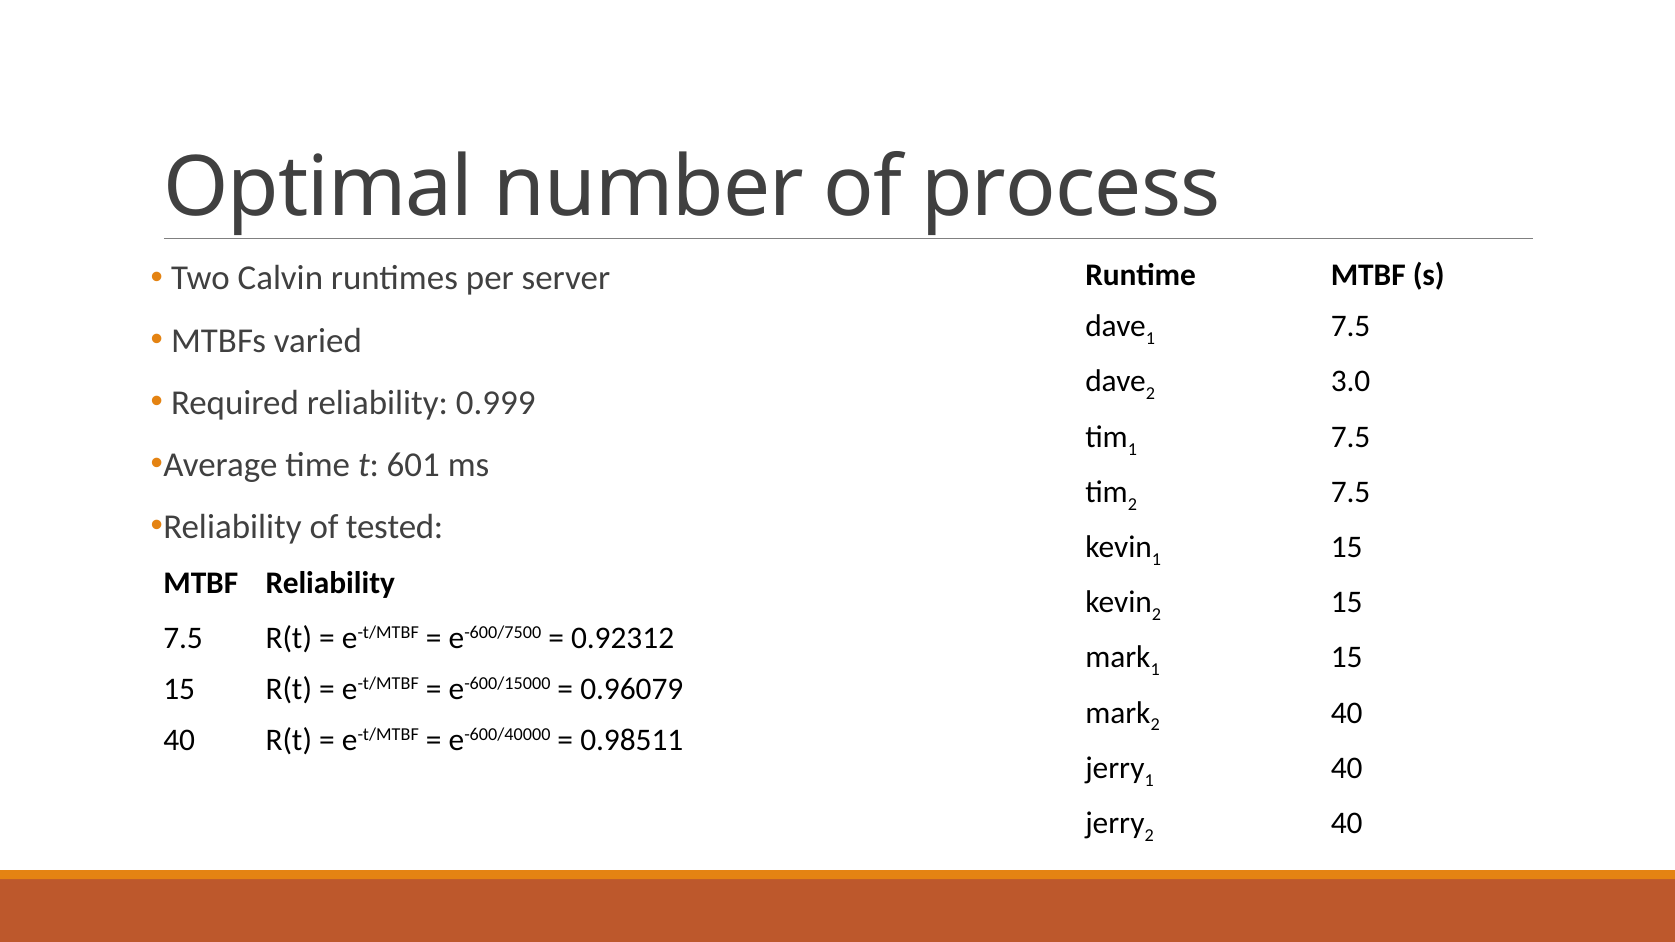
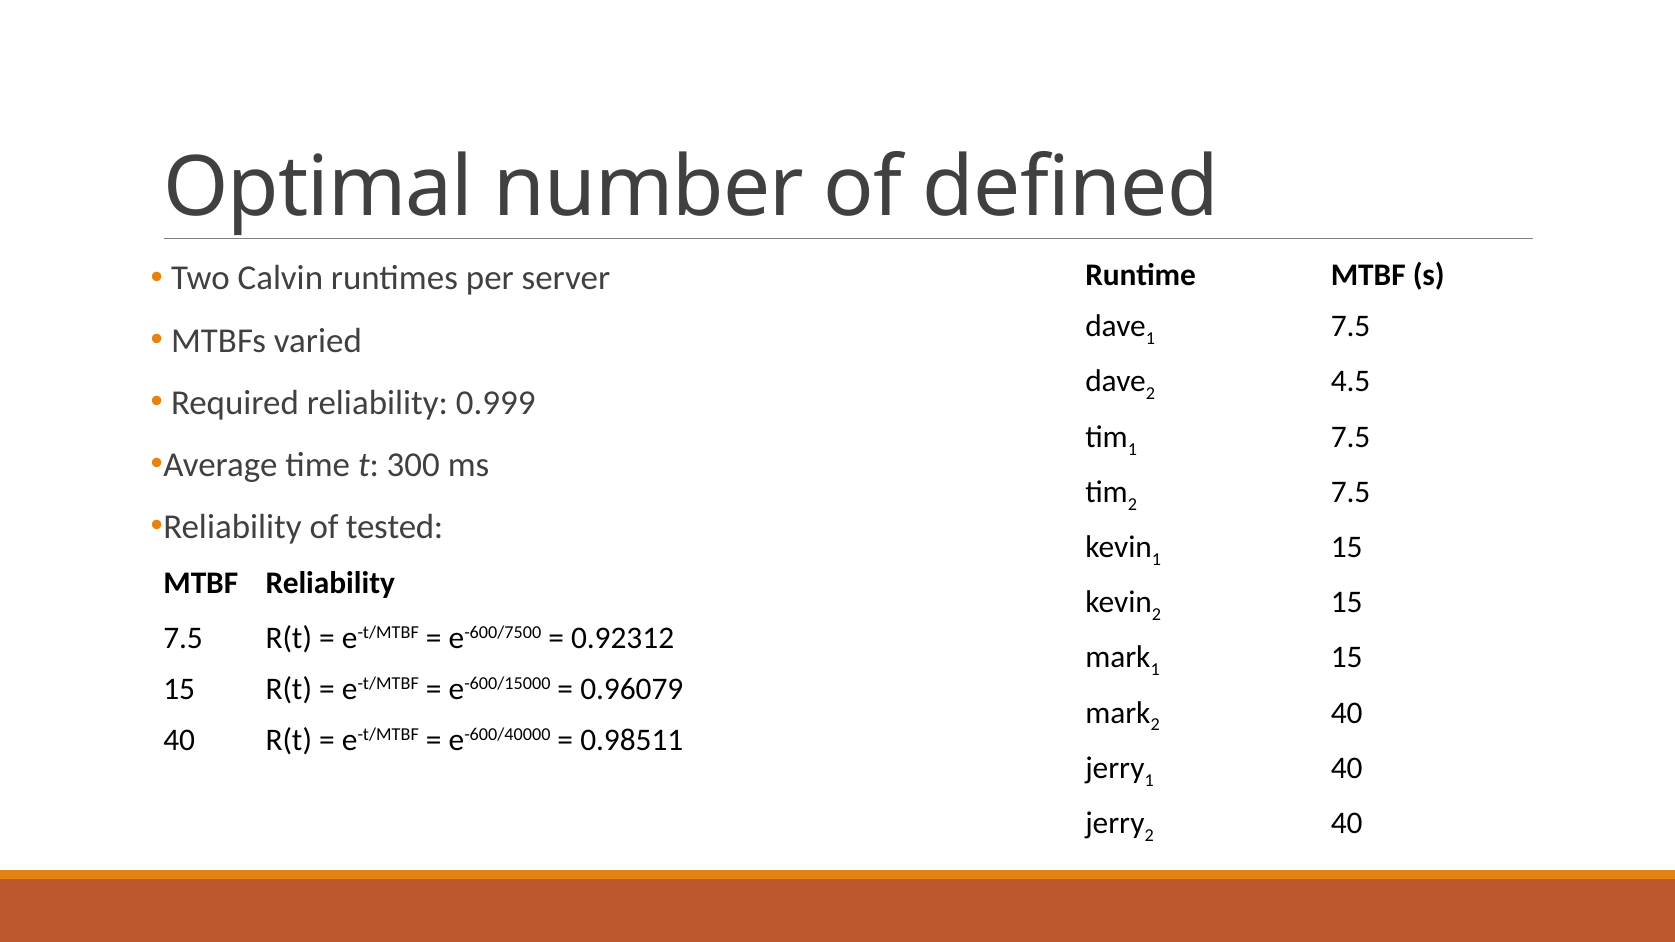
process: process -> defined
3.0: 3.0 -> 4.5
601: 601 -> 300
